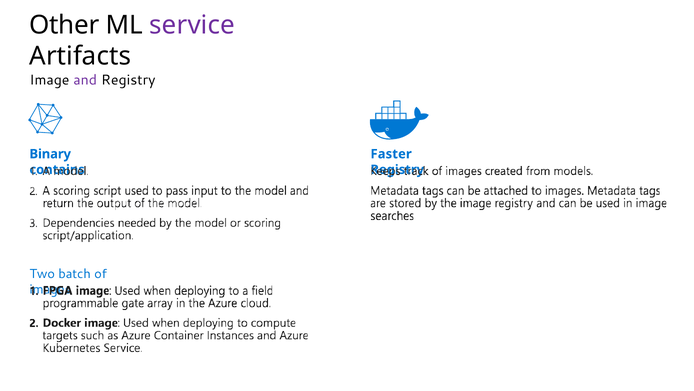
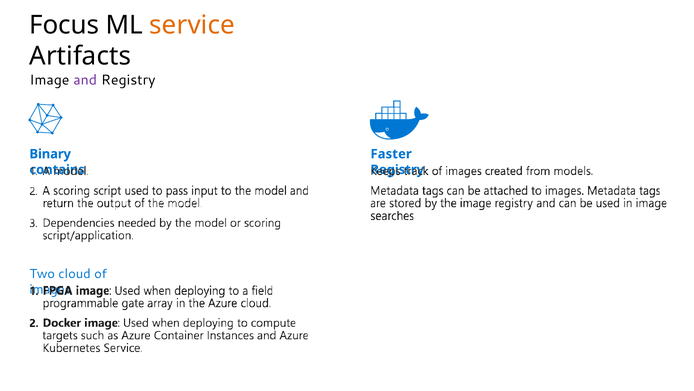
Other: Other -> Focus
service colour: purple -> orange
batch: batch -> cloud
